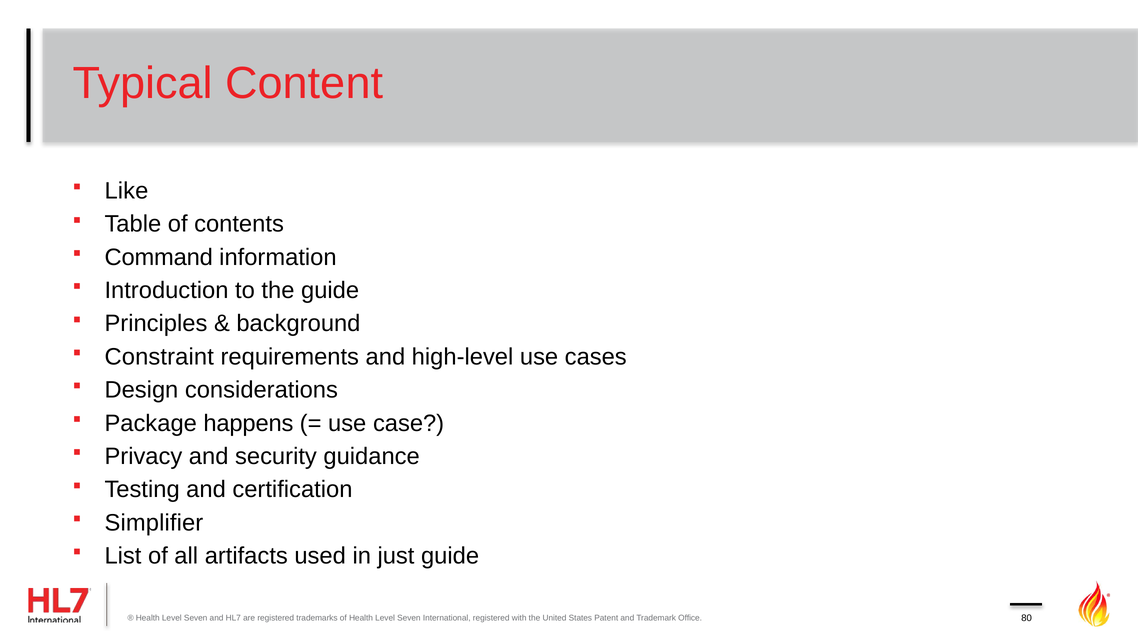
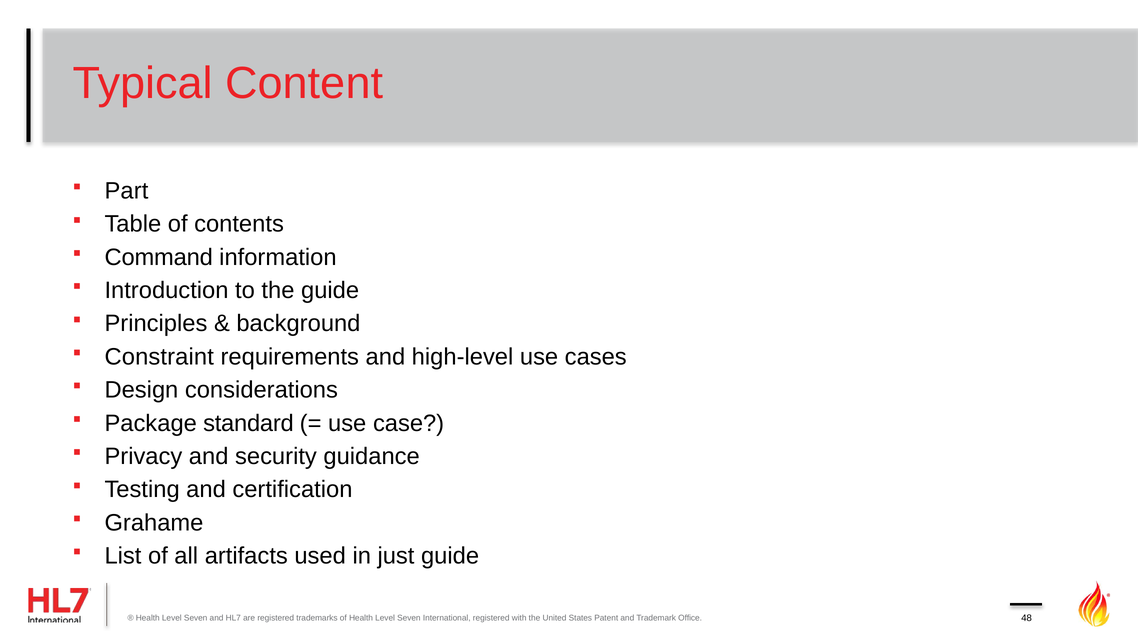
Like: Like -> Part
happens: happens -> standard
Simplifier: Simplifier -> Grahame
80: 80 -> 48
